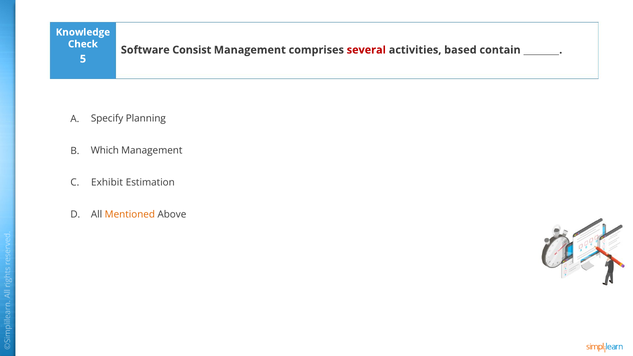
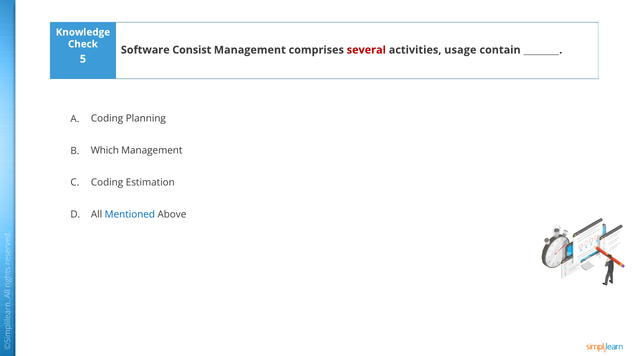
based: based -> usage
Specify at (107, 119): Specify -> Coding
Exhibit at (107, 183): Exhibit -> Coding
Mentioned colour: orange -> blue
